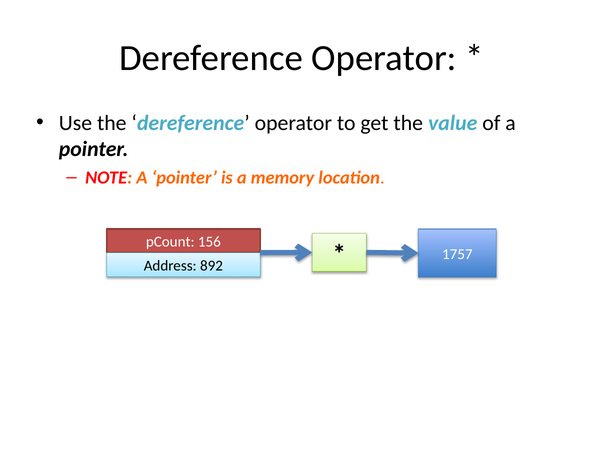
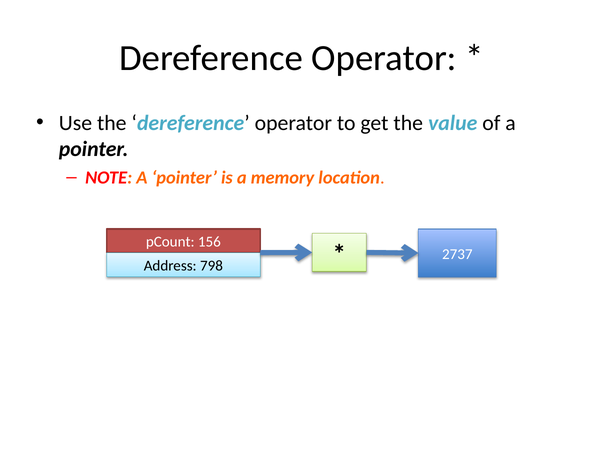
892: 892 -> 798
1757: 1757 -> 2737
